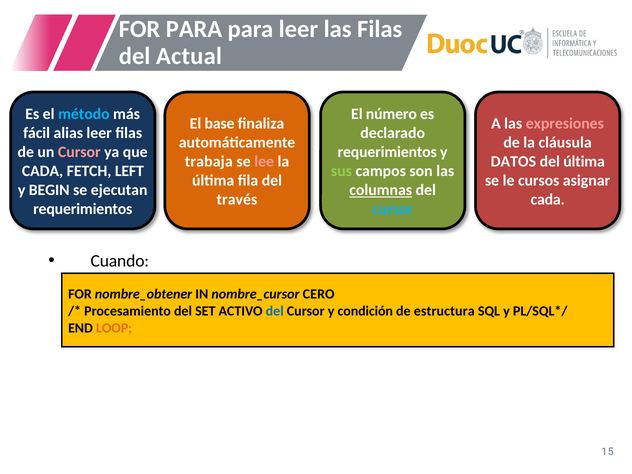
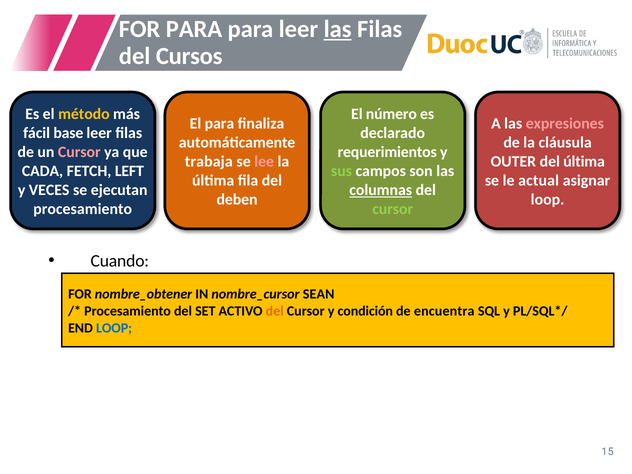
las at (338, 29) underline: none -> present
Actual: Actual -> Cursos
método colour: light blue -> yellow
El base: base -> para
alias: alias -> base
DATOS: DATOS -> OUTER
cursos: cursos -> actual
BEGIN: BEGIN -> VECES
través: través -> deben
cada at (548, 199): cada -> loop
requerimientos at (83, 209): requerimientos -> procesamiento
cursor at (393, 209) colour: light blue -> light green
CERO: CERO -> SEAN
del at (275, 311) colour: blue -> orange
estructura: estructura -> encuentra
LOOP at (114, 328) colour: orange -> blue
